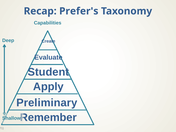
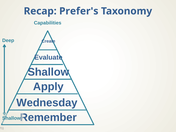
Student at (48, 72): Student -> Shallow
Preliminary: Preliminary -> Wednesday
